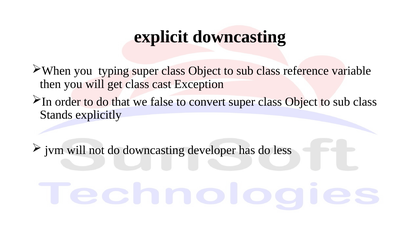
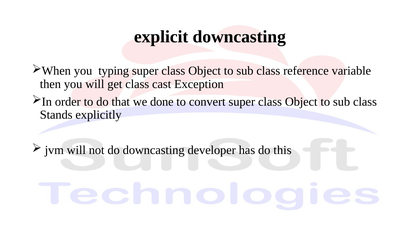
false: false -> done
less: less -> this
